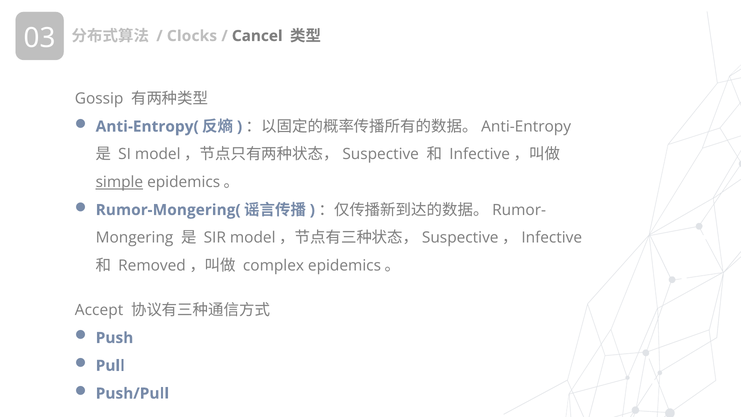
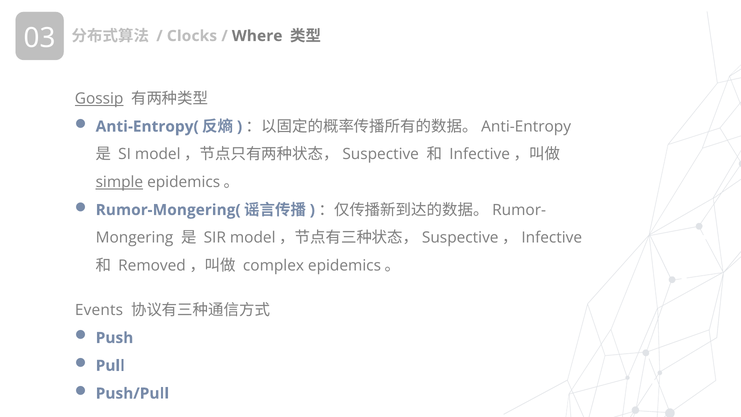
Cancel: Cancel -> Where
Gossip underline: none -> present
Accept: Accept -> Events
